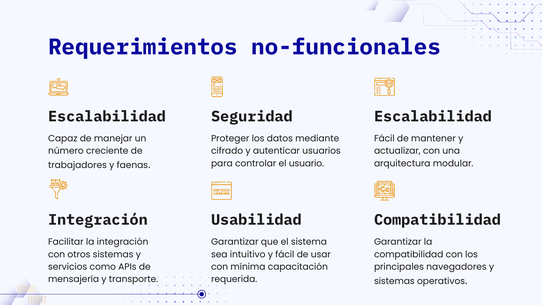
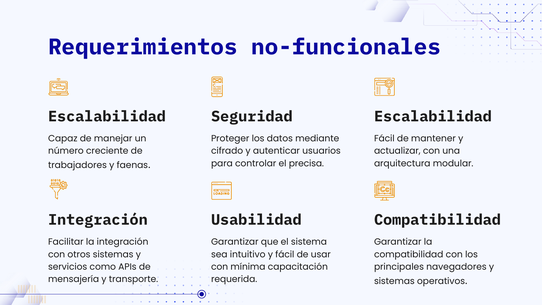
usuario: usuario -> precisa
